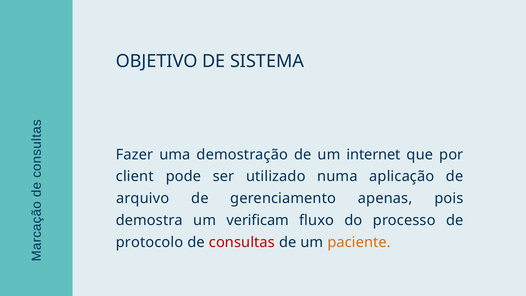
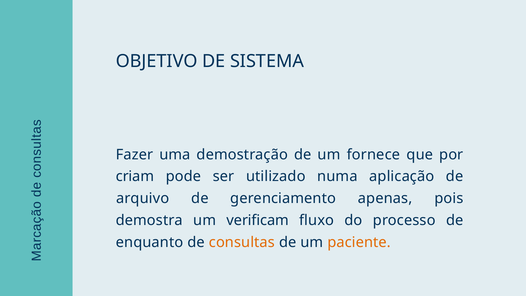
internet: internet -> fornece
client: client -> criam
protocolo: protocolo -> enquanto
consultas colour: red -> orange
